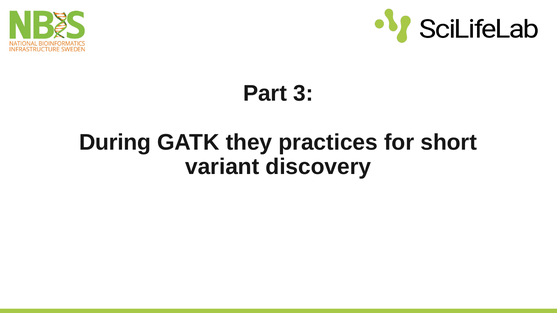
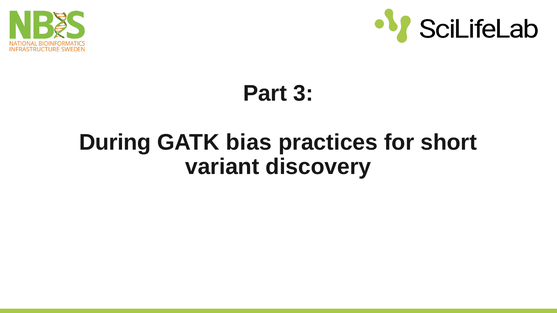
they: they -> bias
